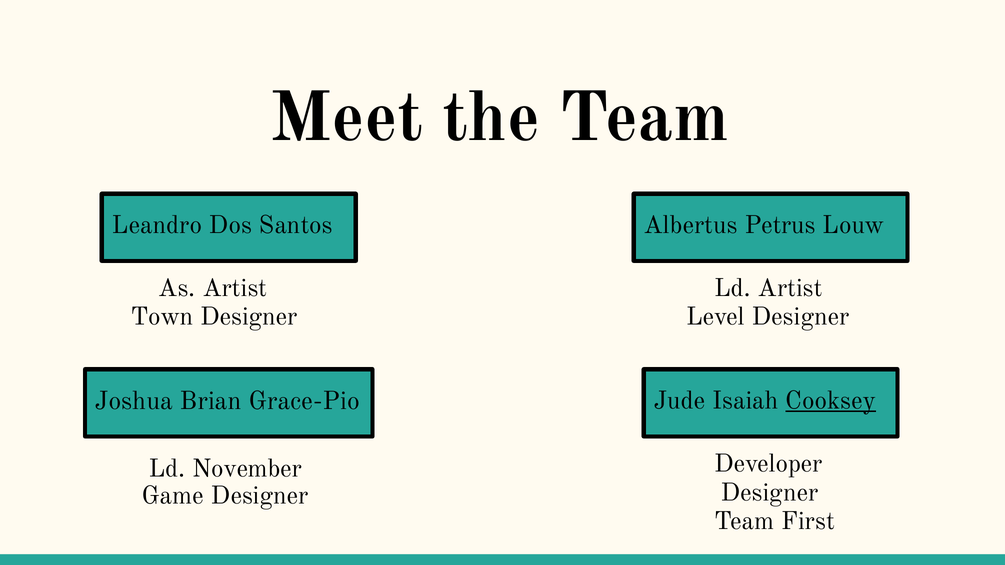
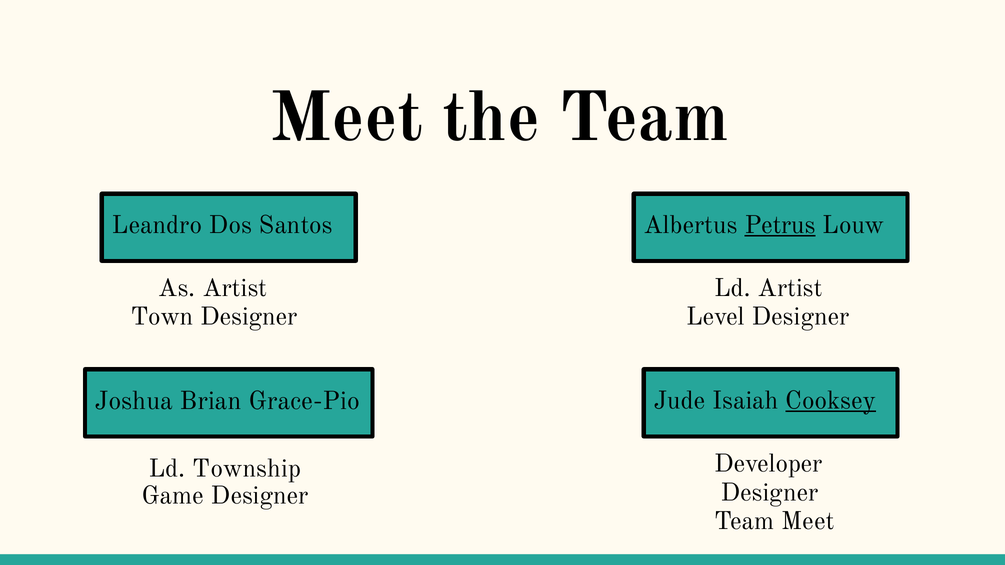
Petrus underline: none -> present
November: November -> Township
Team First: First -> Meet
